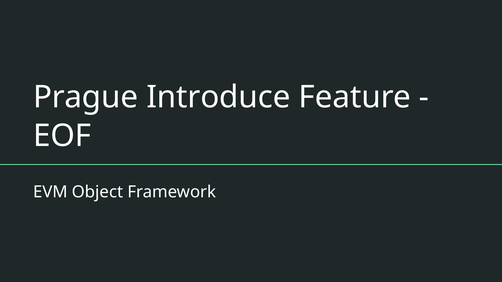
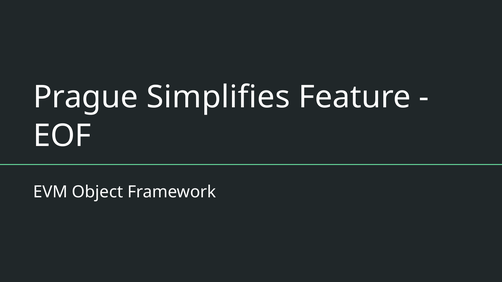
Introduce: Introduce -> Simplifies
